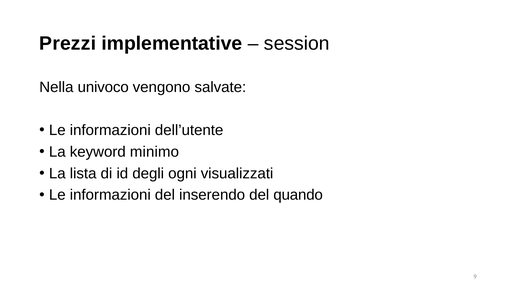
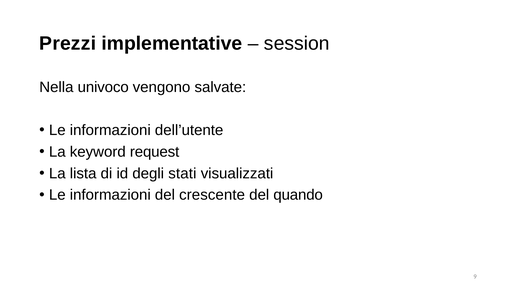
minimo: minimo -> request
ogni: ogni -> stati
inserendo: inserendo -> crescente
